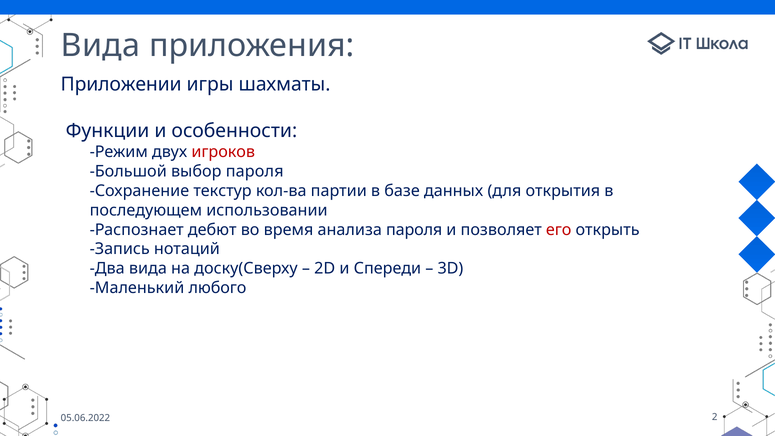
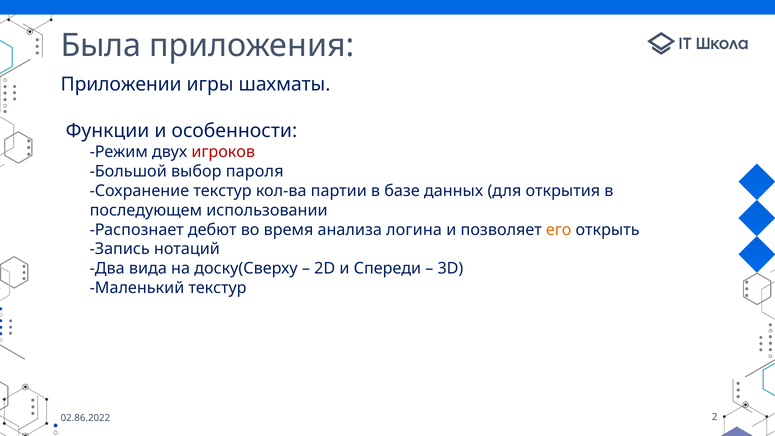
Вида at (101, 45): Вида -> Была
анализа пароля: пароля -> логина
его colour: red -> orange
Маленький любого: любого -> текстур
05.06.2022: 05.06.2022 -> 02.86.2022
